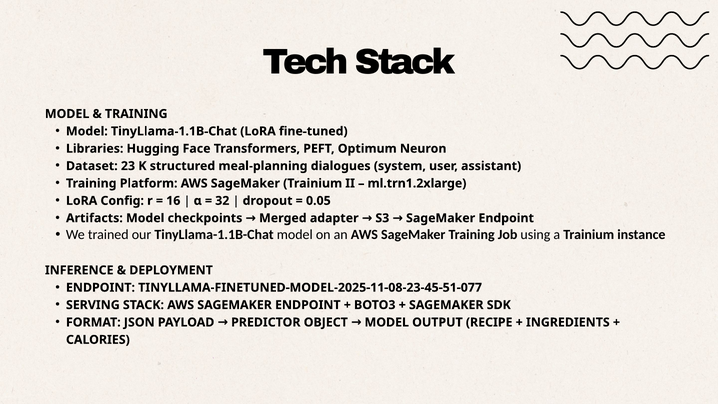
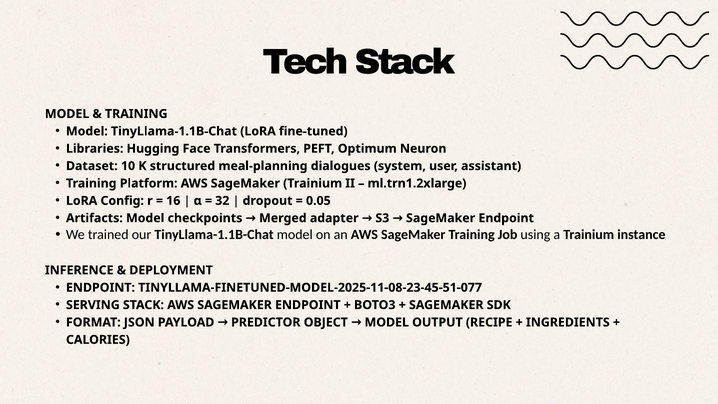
23: 23 -> 10
